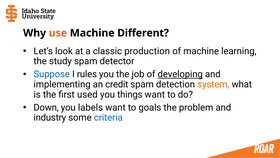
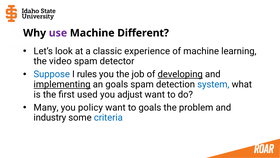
use colour: orange -> purple
production: production -> experience
study: study -> video
implementing underline: none -> present
an credit: credit -> goals
system colour: orange -> blue
things: things -> adjust
Down: Down -> Many
labels: labels -> policy
